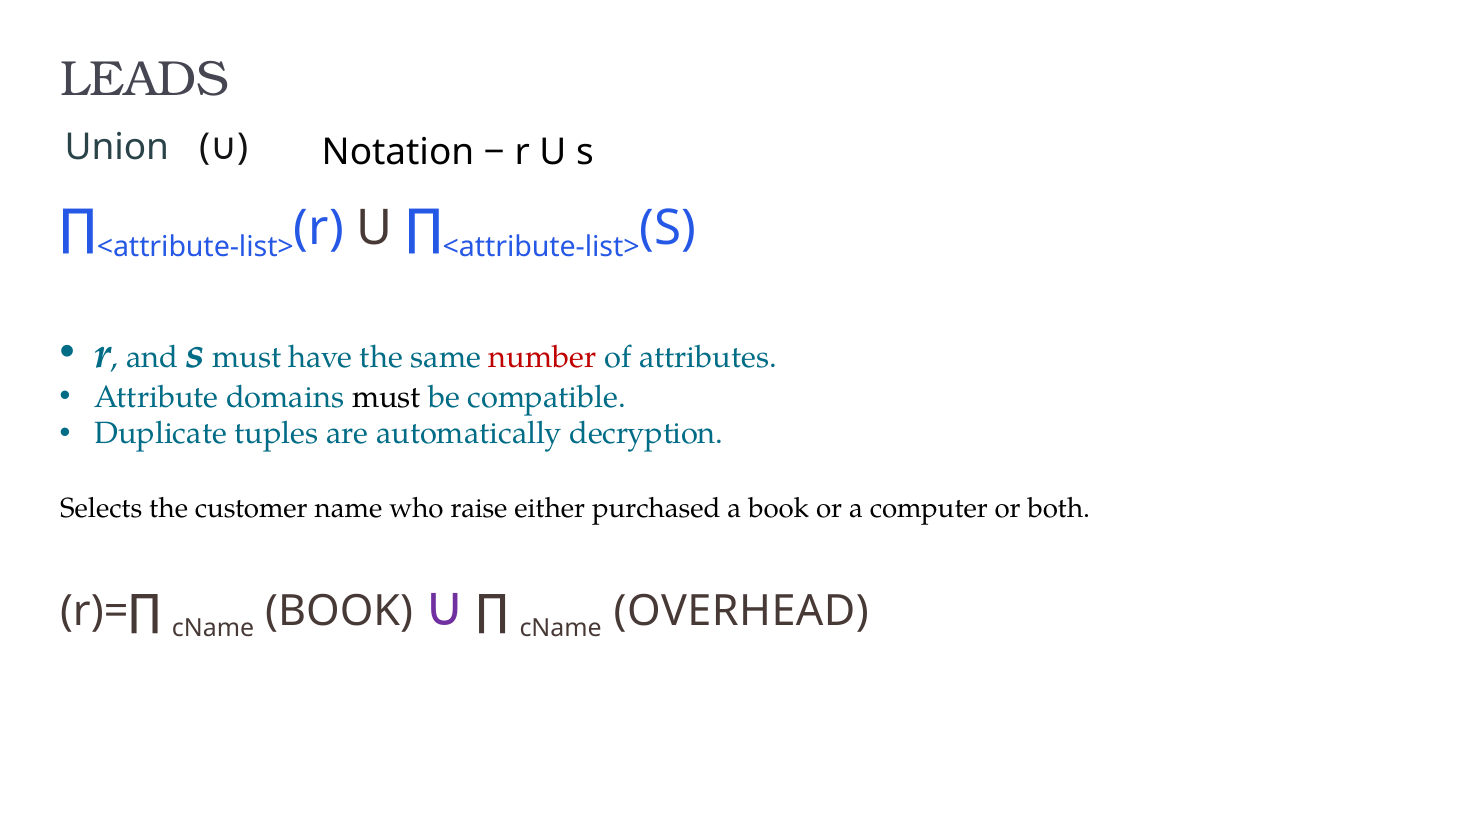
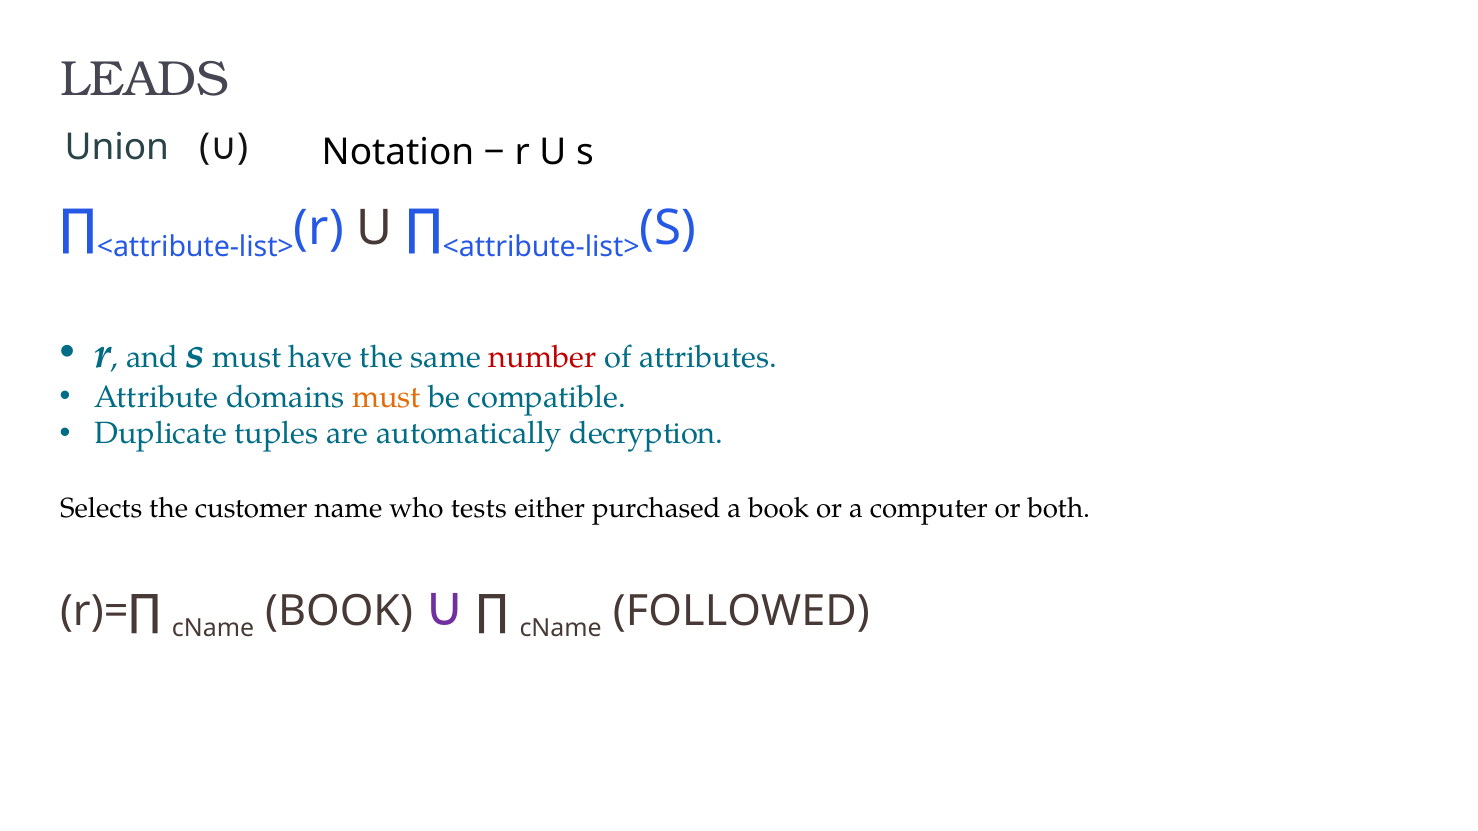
must at (386, 397) colour: black -> orange
raise: raise -> tests
OVERHEAD: OVERHEAD -> FOLLOWED
